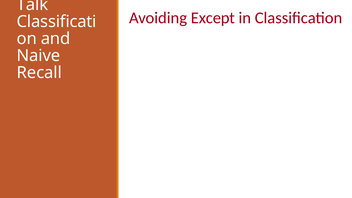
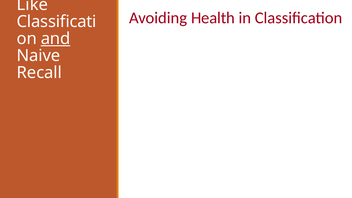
Talk: Talk -> Like
Except: Except -> Health
and underline: none -> present
